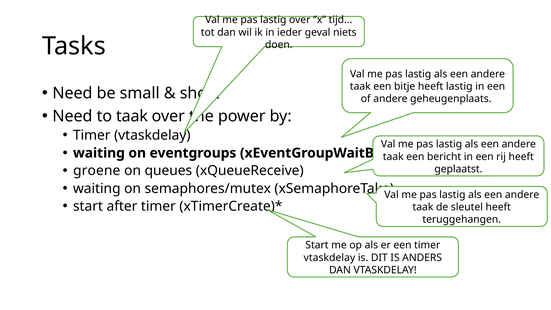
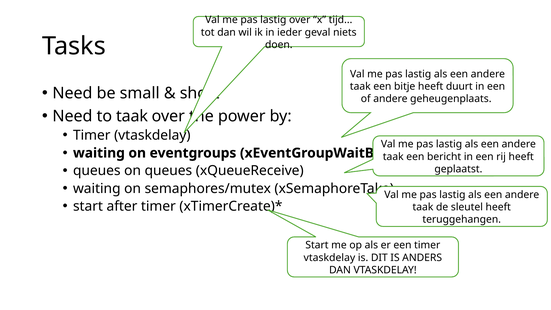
heeft lastig: lastig -> duurt
groene at (97, 171): groene -> queues
